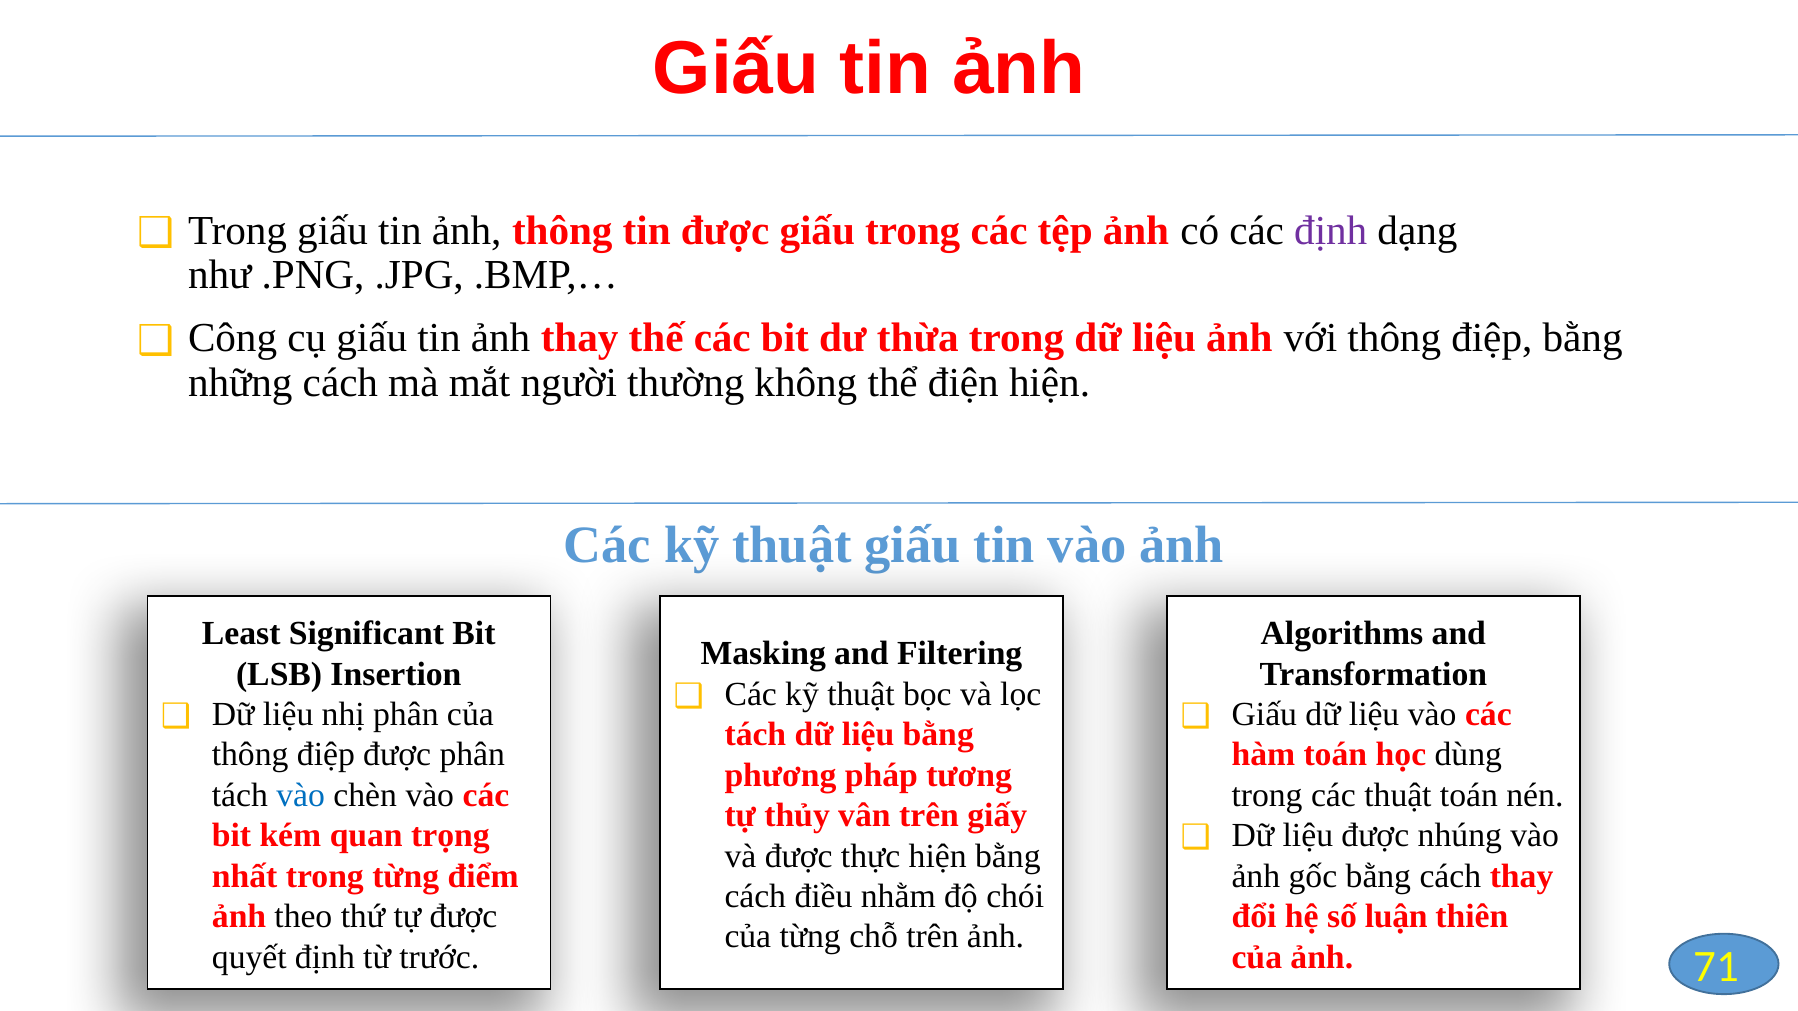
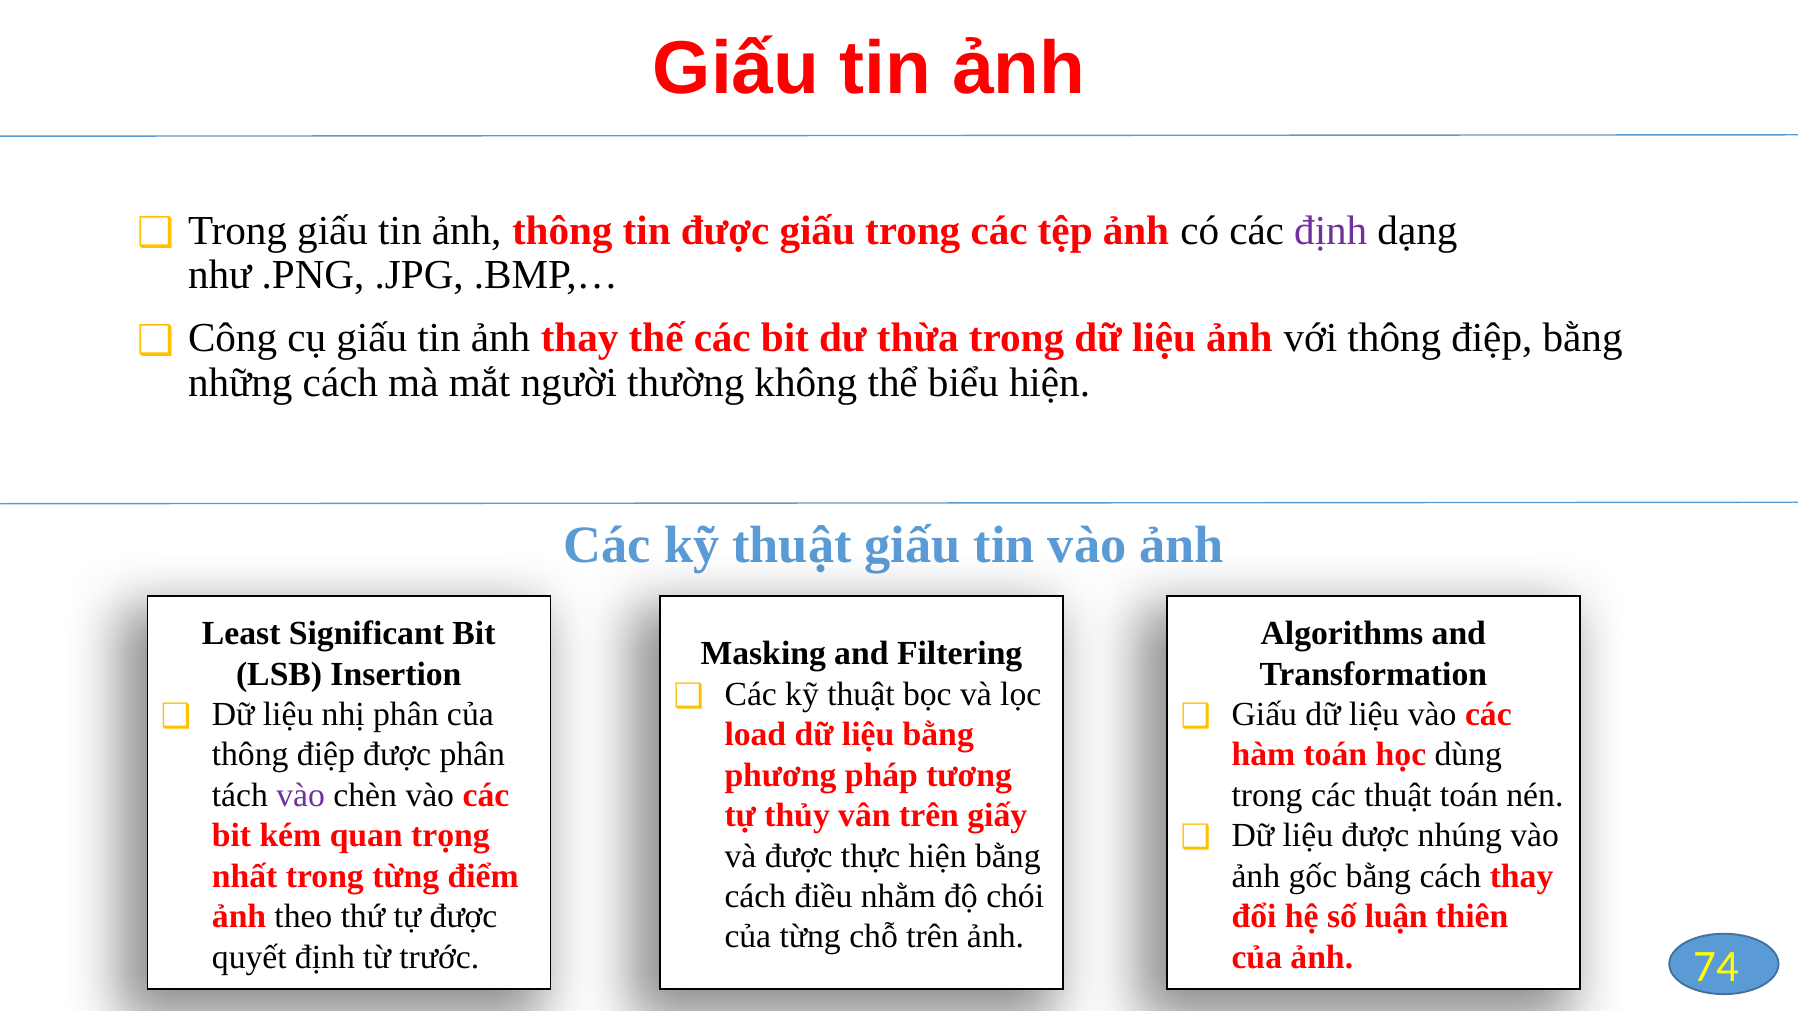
điện: điện -> biểu
tách at (755, 735): tách -> load
vào at (301, 796) colour: blue -> purple
71: 71 -> 74
